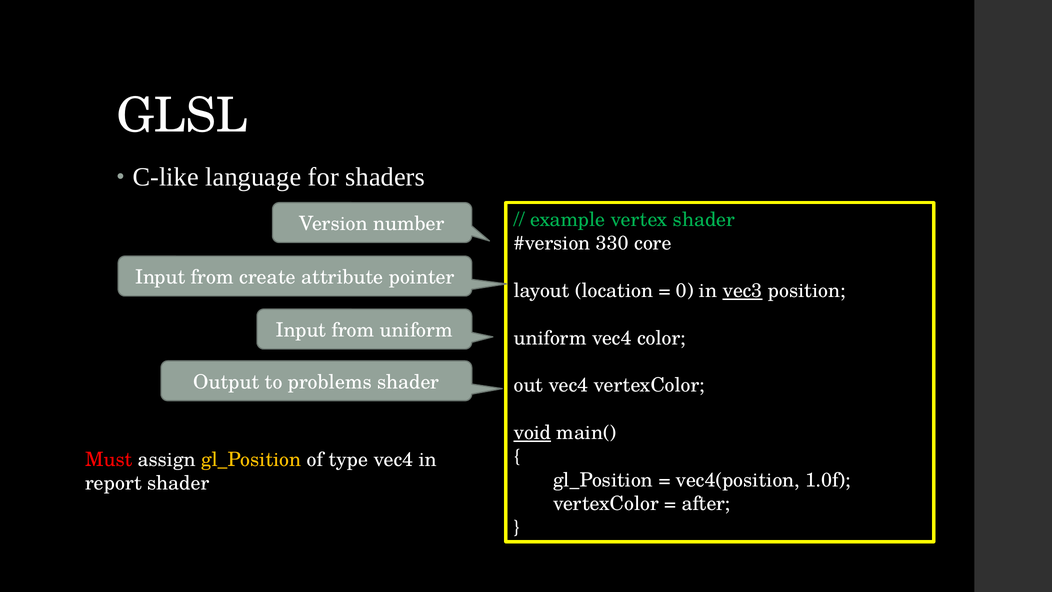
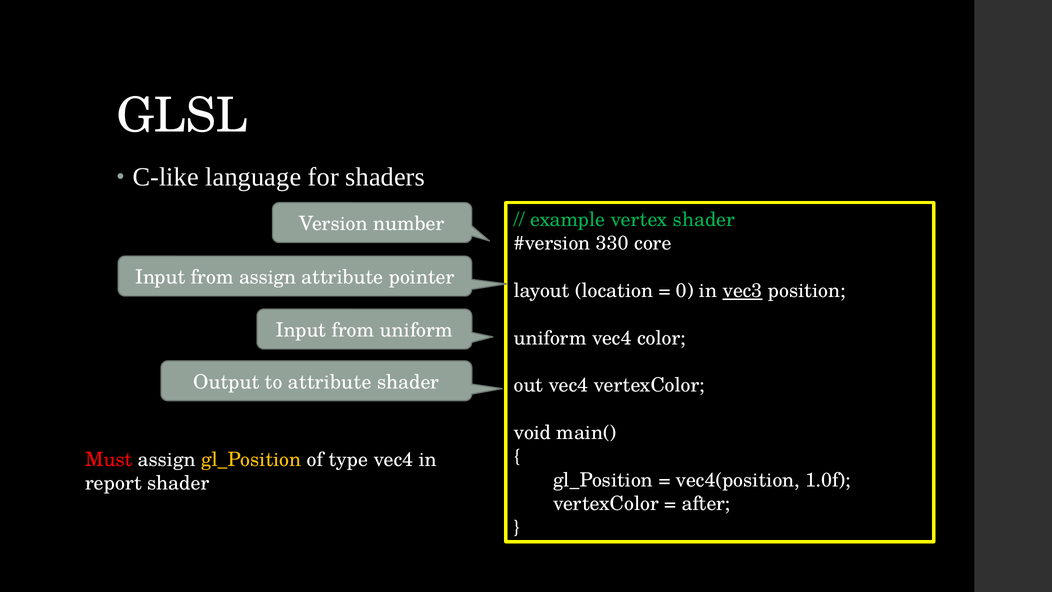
from create: create -> assign
to problems: problems -> attribute
void underline: present -> none
